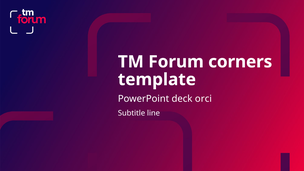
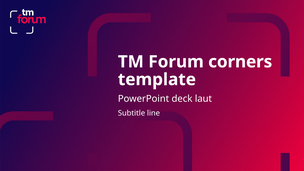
orci: orci -> laut
